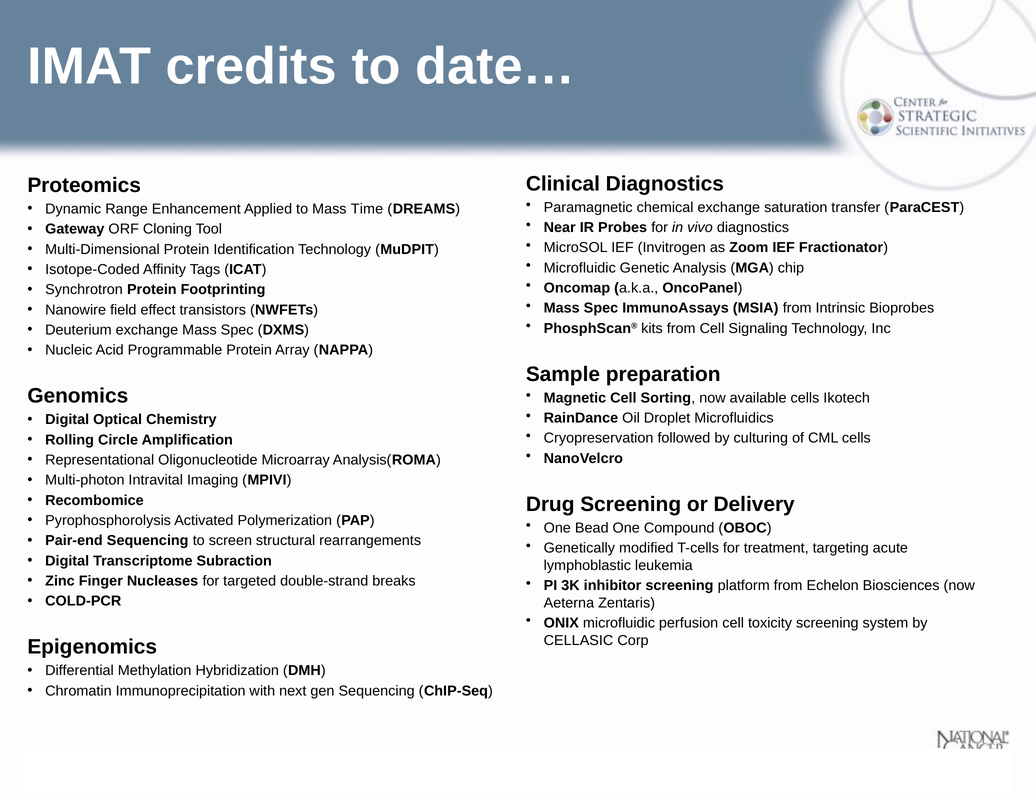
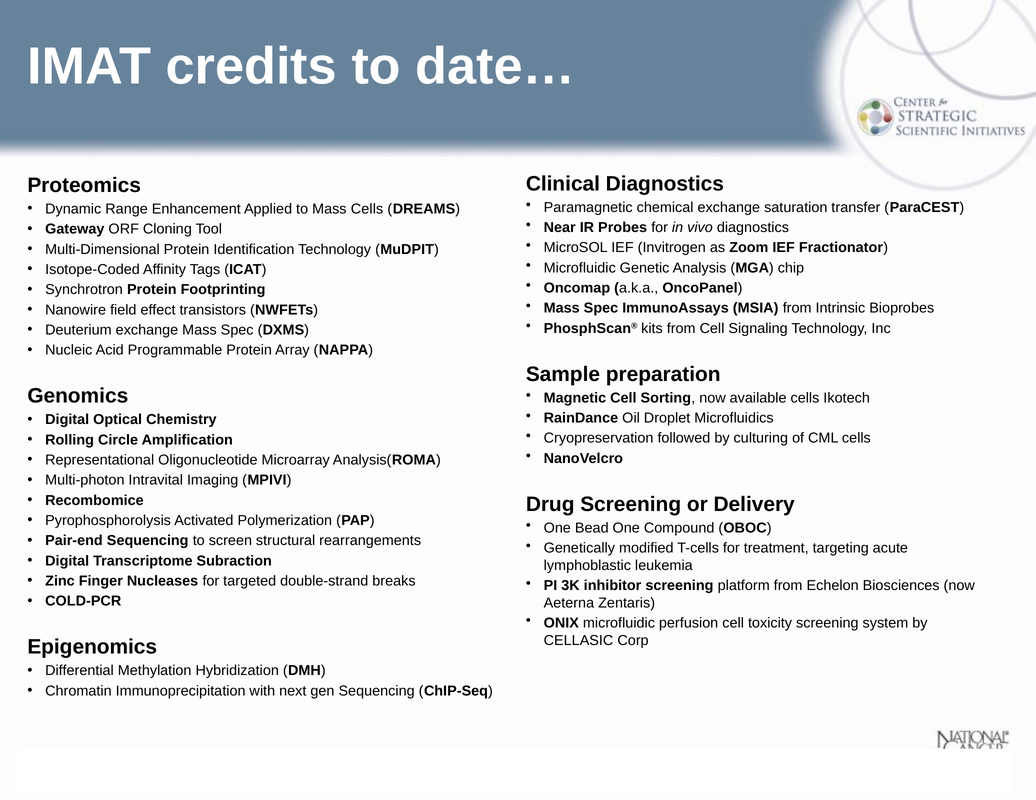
Mass Time: Time -> Cells
